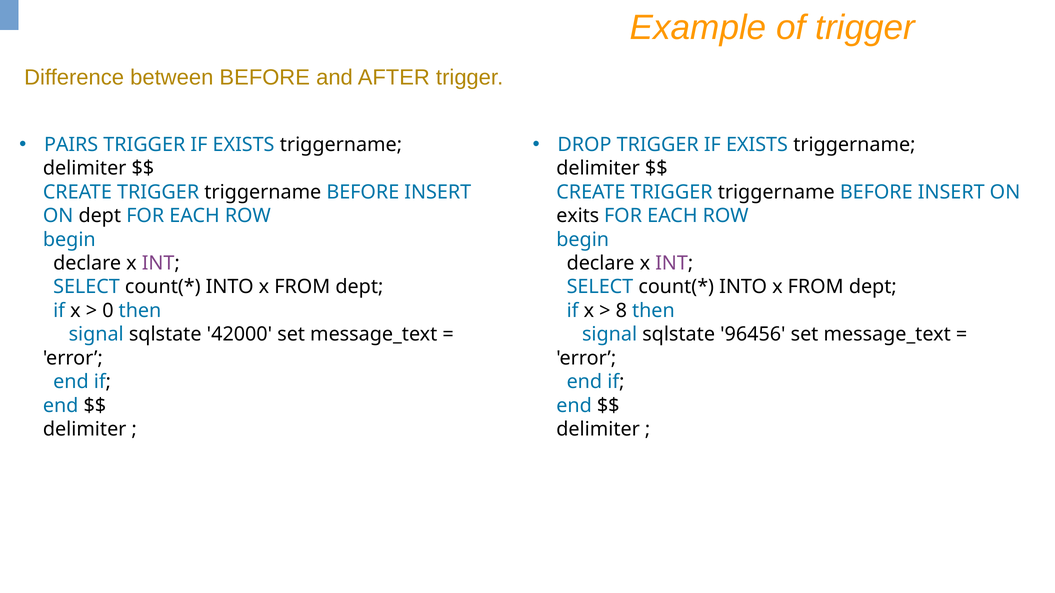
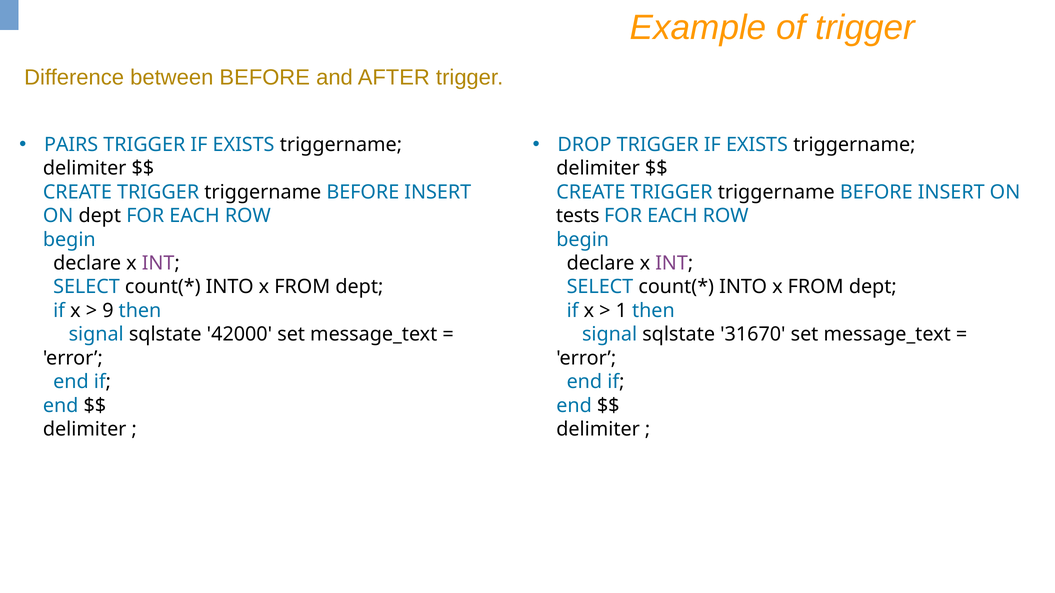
exits: exits -> tests
0: 0 -> 9
8: 8 -> 1
96456: 96456 -> 31670
